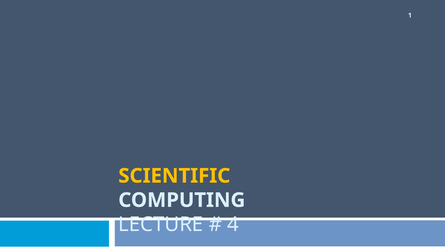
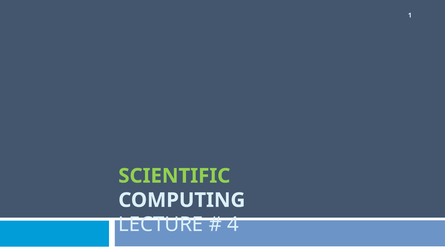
SCIENTIFIC colour: yellow -> light green
